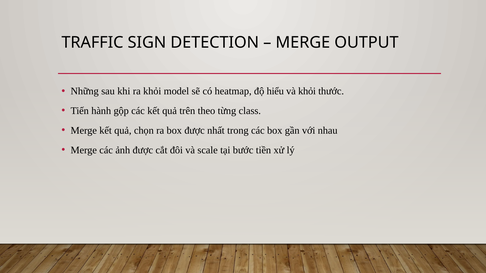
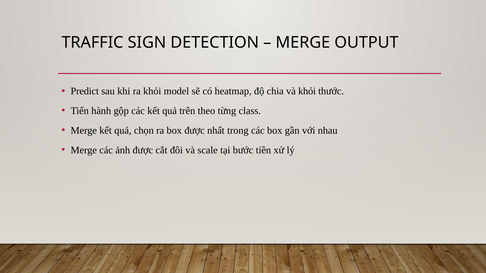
Những: Những -> Predict
hiểu: hiểu -> chia
